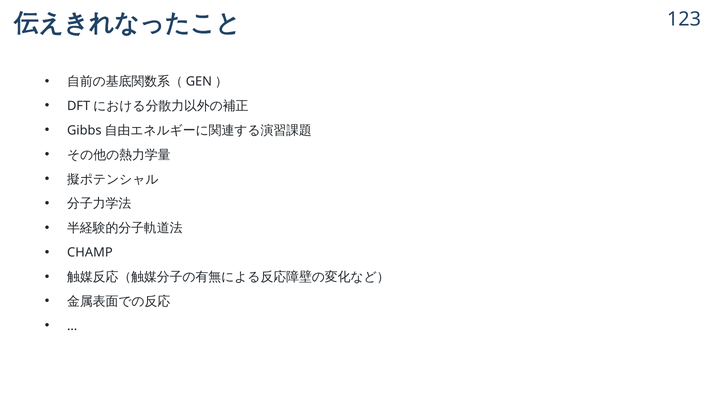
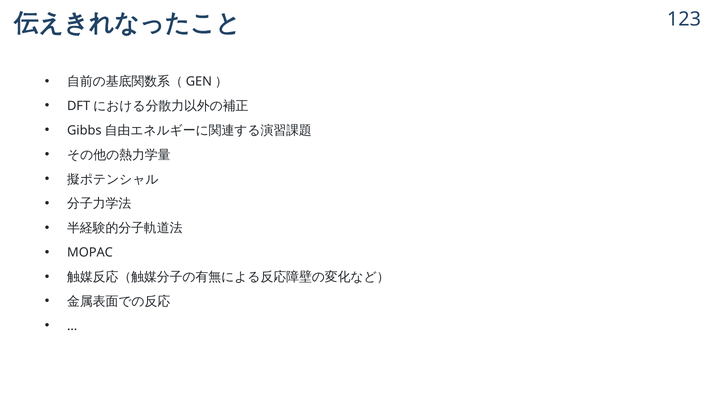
CHAMP: CHAMP -> MOPAC
